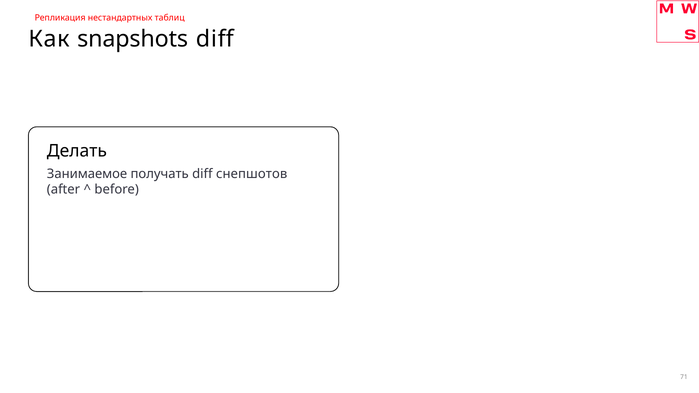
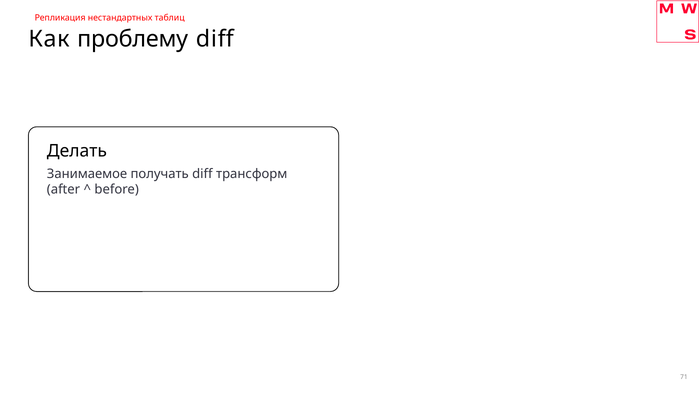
snapshots: snapshots -> проблему
снепшотов: снепшотов -> трансформ
